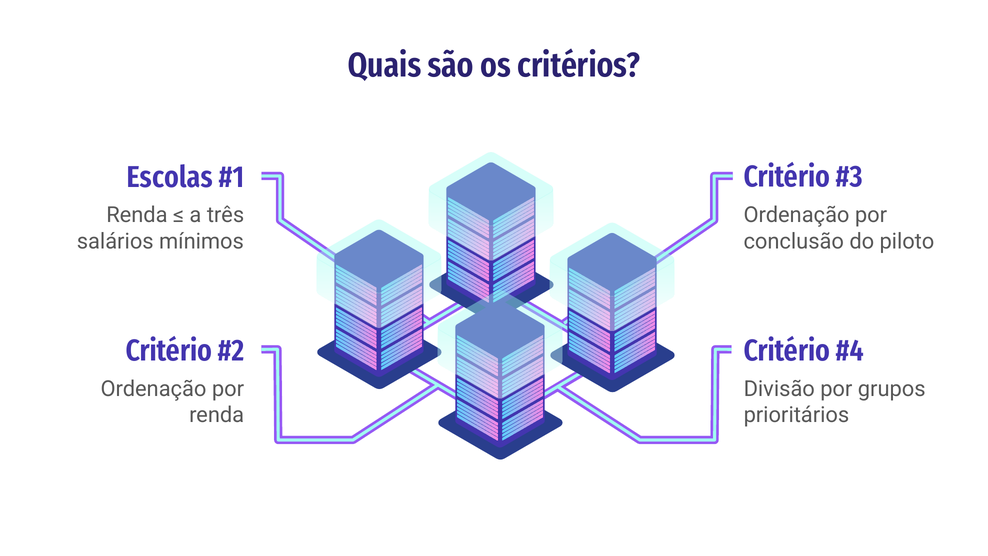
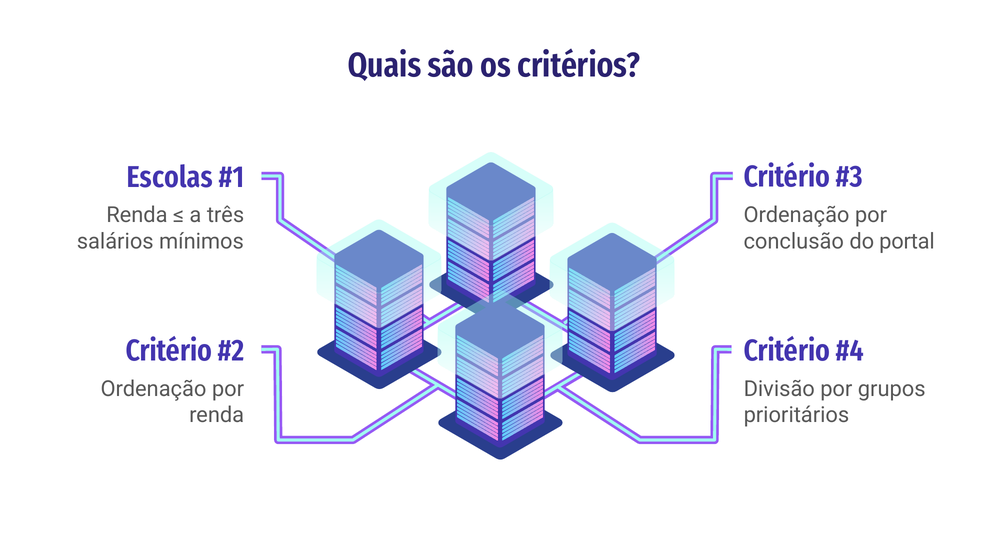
piloto: piloto -> portal
